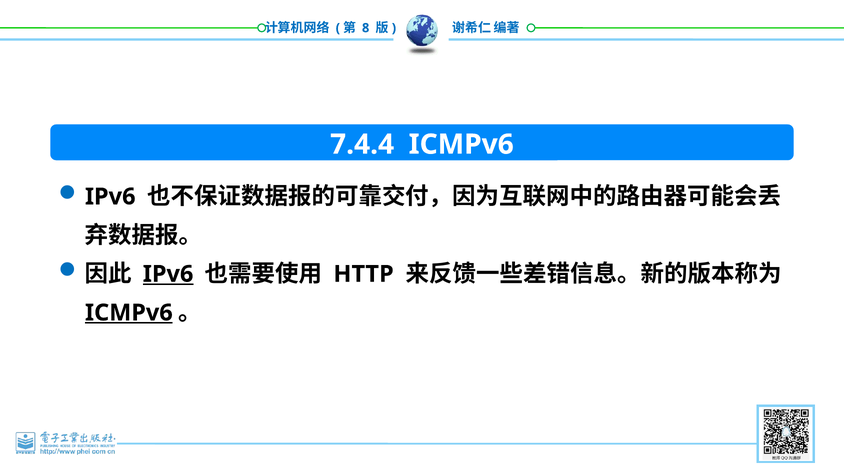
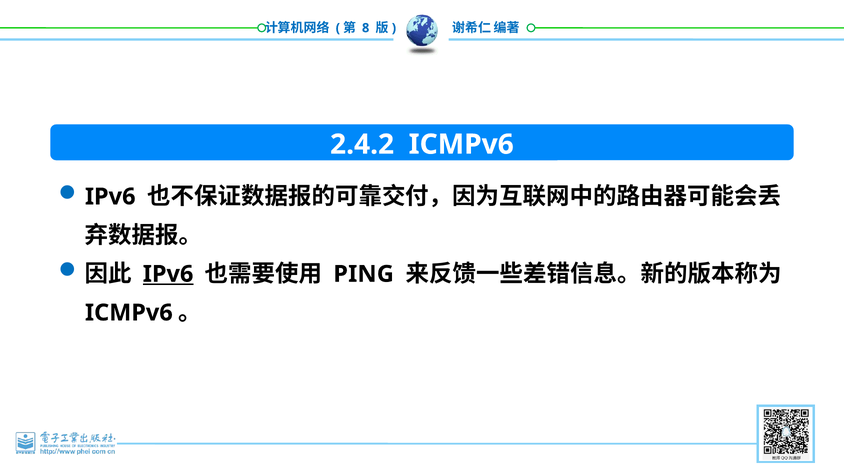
7.4.4: 7.4.4 -> 2.4.2
HTTP: HTTP -> PING
ICMPv6 at (129, 313) underline: present -> none
